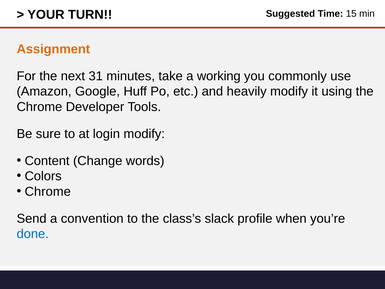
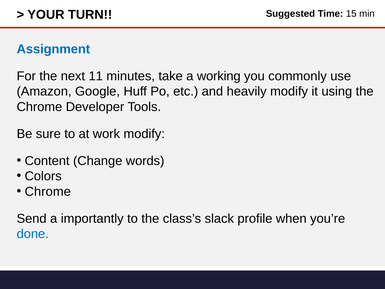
Assignment colour: orange -> blue
31: 31 -> 11
login: login -> work
convention: convention -> importantly
